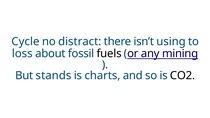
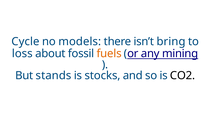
distract: distract -> models
using: using -> bring
fuels colour: black -> orange
charts: charts -> stocks
